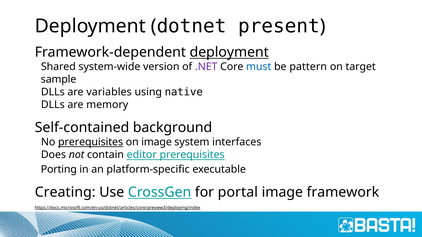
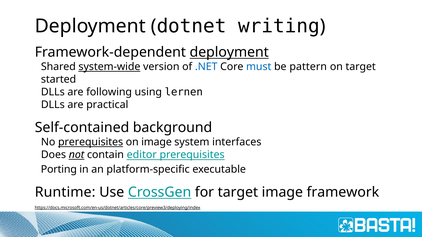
present: present -> writing
system-wide underline: none -> present
.NET colour: purple -> blue
sample: sample -> started
variables: variables -> following
native: native -> lernen
memory: memory -> practical
not underline: none -> present
Creating: Creating -> Runtime
for portal: portal -> target
